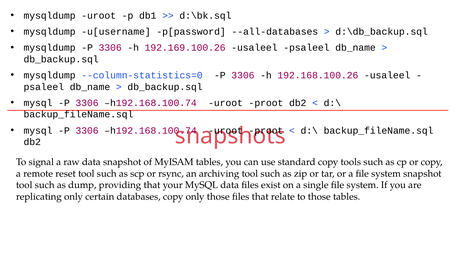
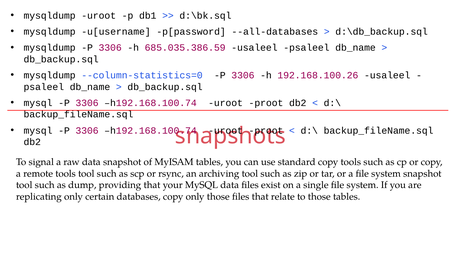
192.169.100.26: 192.169.100.26 -> 685.035.386.59
remote reset: reset -> tools
